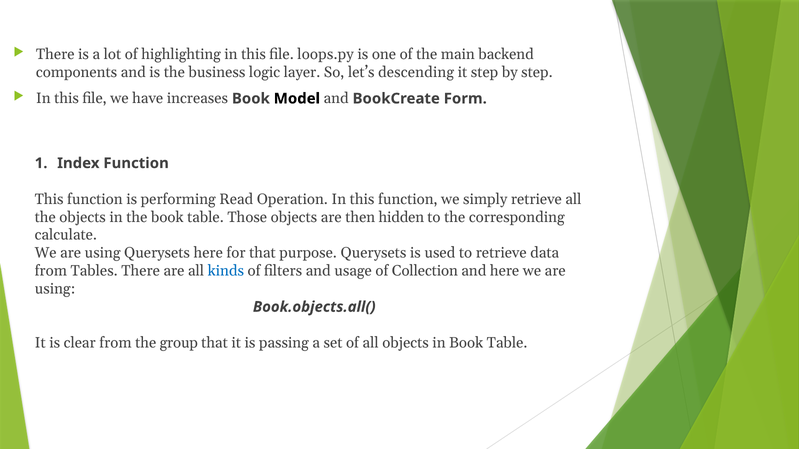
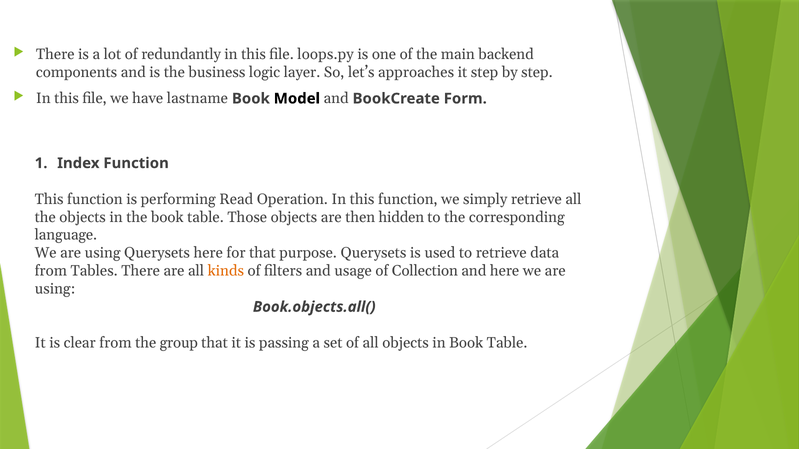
highlighting: highlighting -> redundantly
descending: descending -> approaches
increases: increases -> lastname
calculate: calculate -> language
kinds colour: blue -> orange
